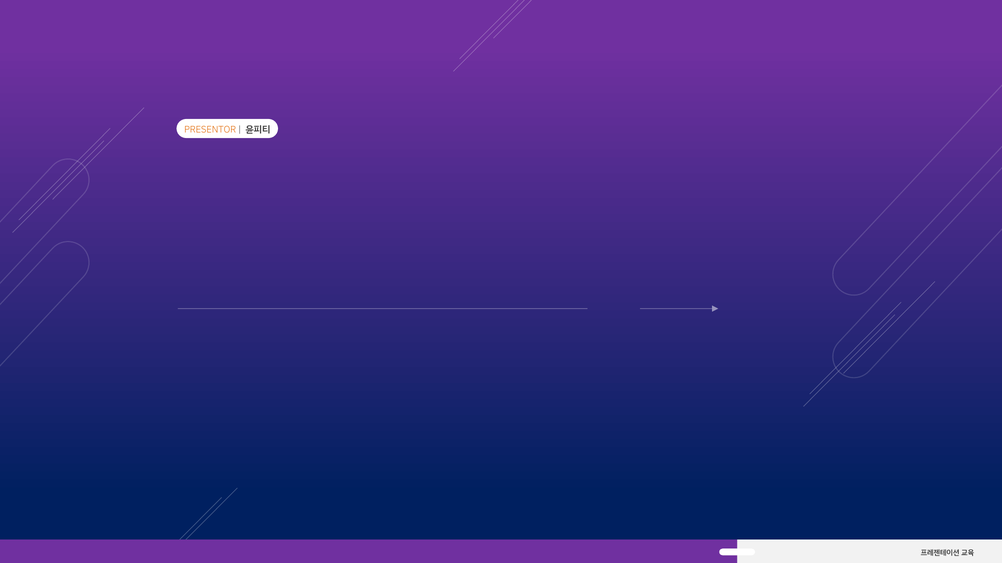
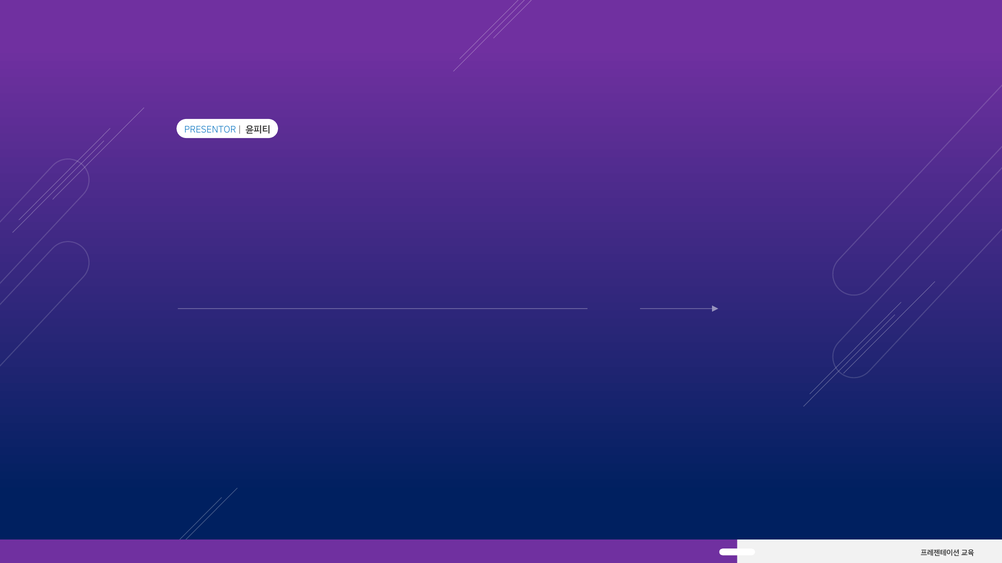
PRESENTOR colour: orange -> blue
